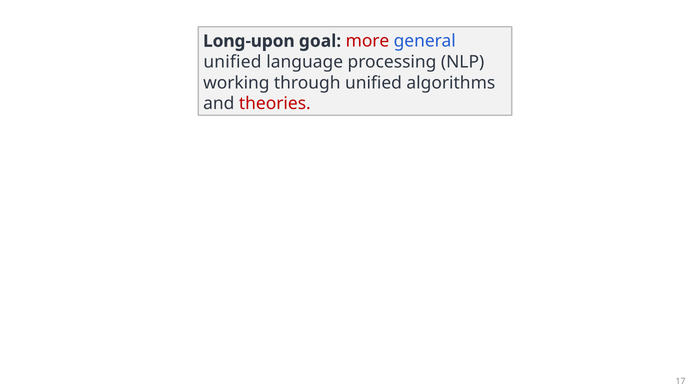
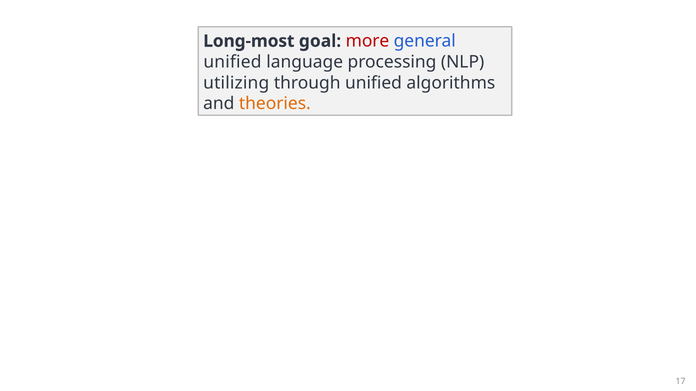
Long-upon: Long-upon -> Long-most
working: working -> utilizing
theories colour: red -> orange
